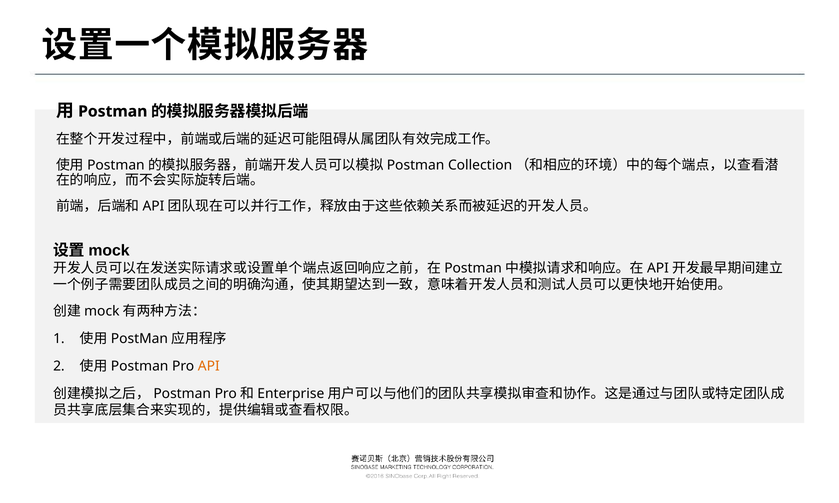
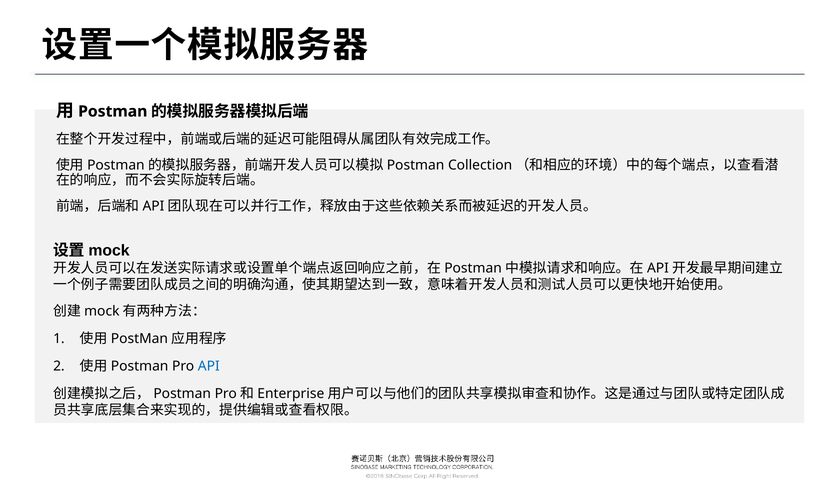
API colour: orange -> blue
